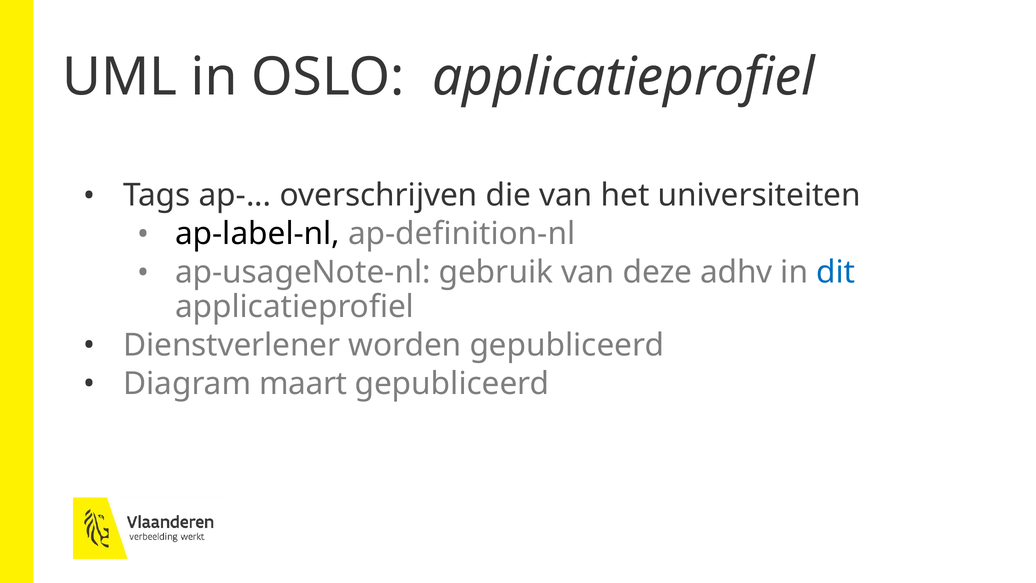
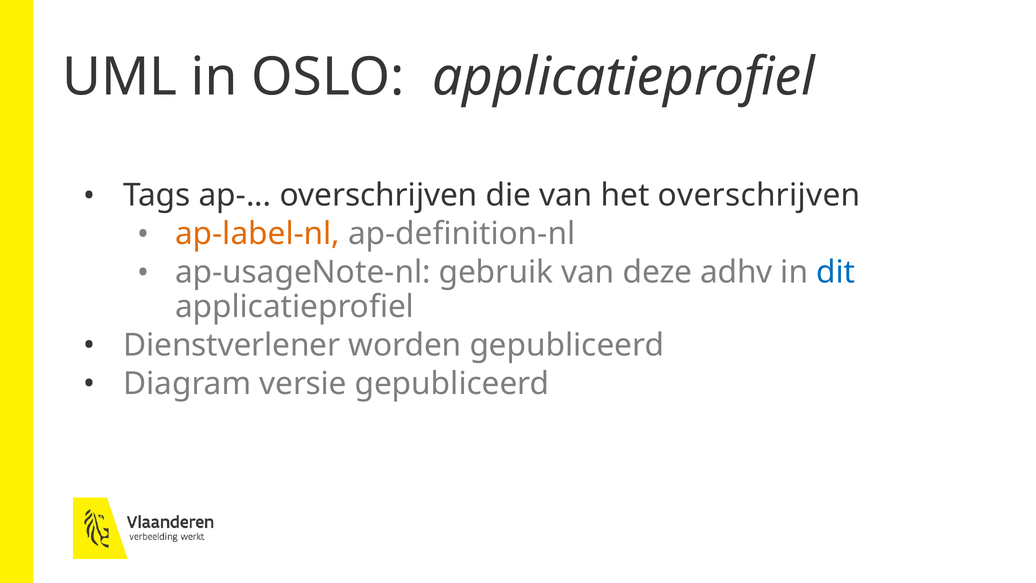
het universiteiten: universiteiten -> overschrijven
ap-label-nl colour: black -> orange
maart: maart -> versie
